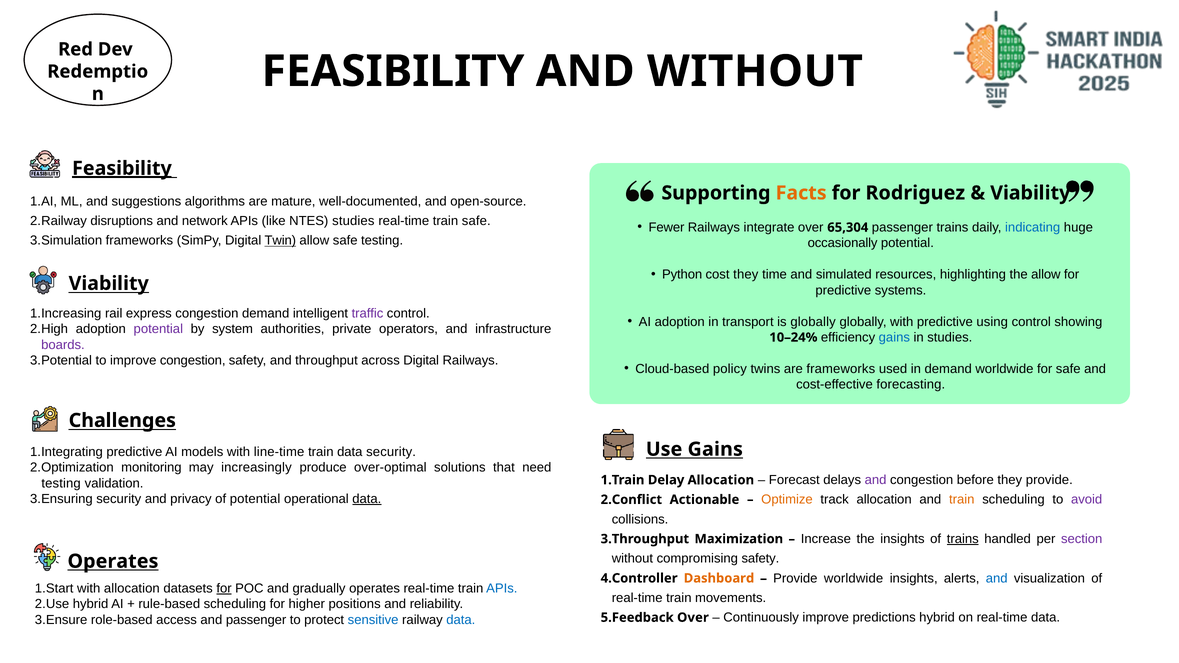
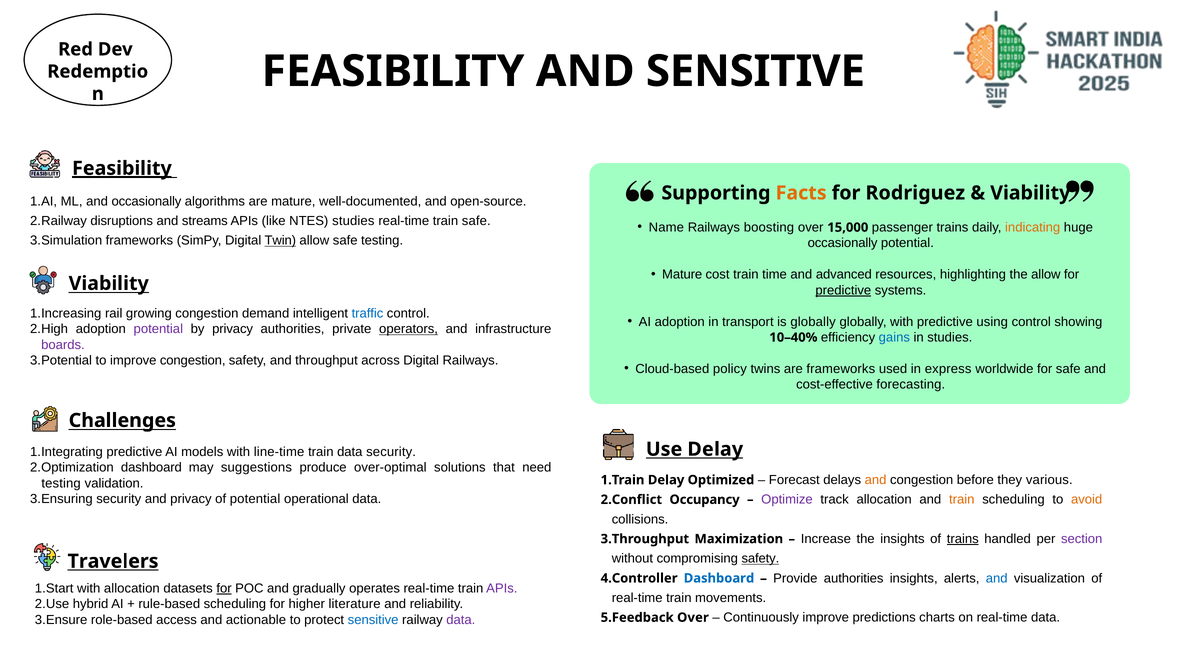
AND WITHOUT: WITHOUT -> SENSITIVE
and suggestions: suggestions -> occasionally
network: network -> streams
Fewer: Fewer -> Name
integrate: integrate -> boosting
65,304: 65,304 -> 15,000
indicating colour: blue -> orange
Python at (682, 275): Python -> Mature
cost they: they -> train
simulated: simulated -> advanced
predictive at (843, 290) underline: none -> present
express: express -> growing
traffic colour: purple -> blue
by system: system -> privacy
operators underline: none -> present
10–24%: 10–24% -> 10–40%
in demand: demand -> express
Use Gains: Gains -> Delay
monitoring at (151, 468): monitoring -> dashboard
increasingly: increasingly -> suggestions
Delay Allocation: Allocation -> Optimized
and at (876, 480) colour: purple -> orange
they provide: provide -> various
data at (367, 499) underline: present -> none
Actionable: Actionable -> Occupancy
Optimize colour: orange -> purple
avoid colour: purple -> orange
safety at (760, 559) underline: none -> present
Operates at (113, 561): Operates -> Travelers
Dashboard at (719, 578) colour: orange -> blue
Provide worldwide: worldwide -> authorities
APIs at (502, 589) colour: blue -> purple
positions: positions -> literature
and passenger: passenger -> actionable
data at (461, 620) colour: blue -> purple
predictions hybrid: hybrid -> charts
